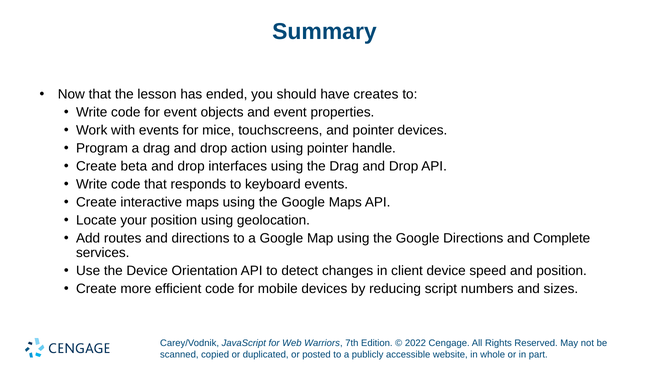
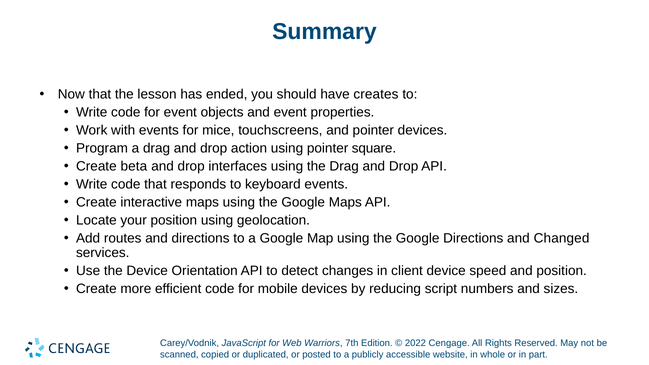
handle: handle -> square
Complete: Complete -> Changed
